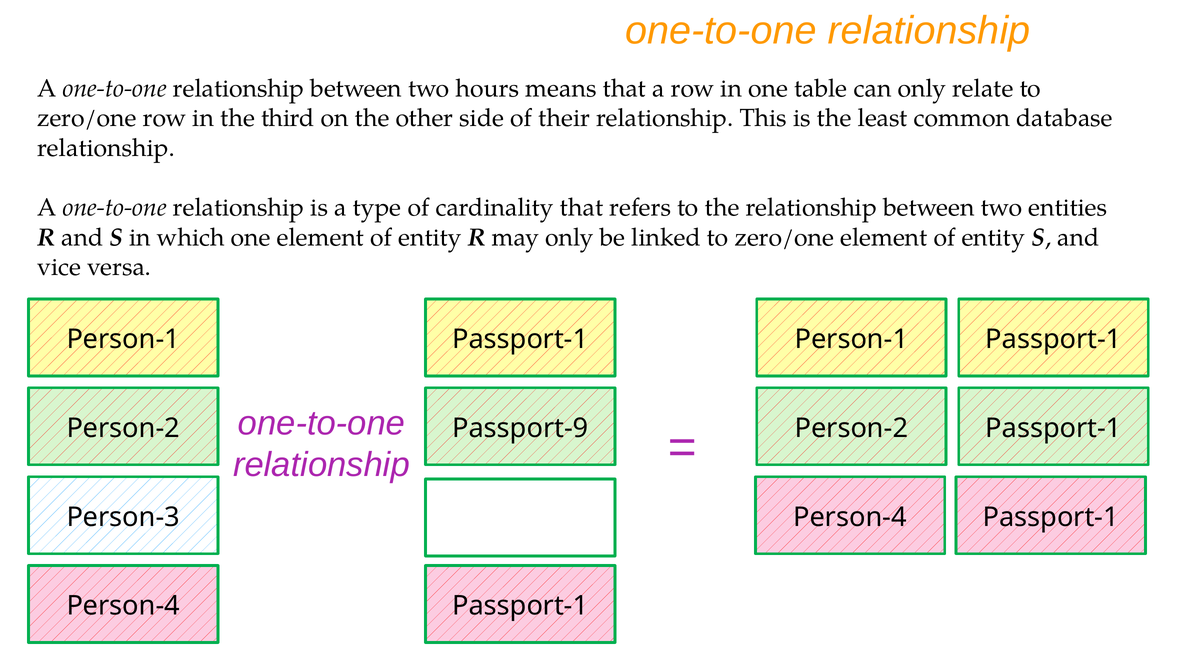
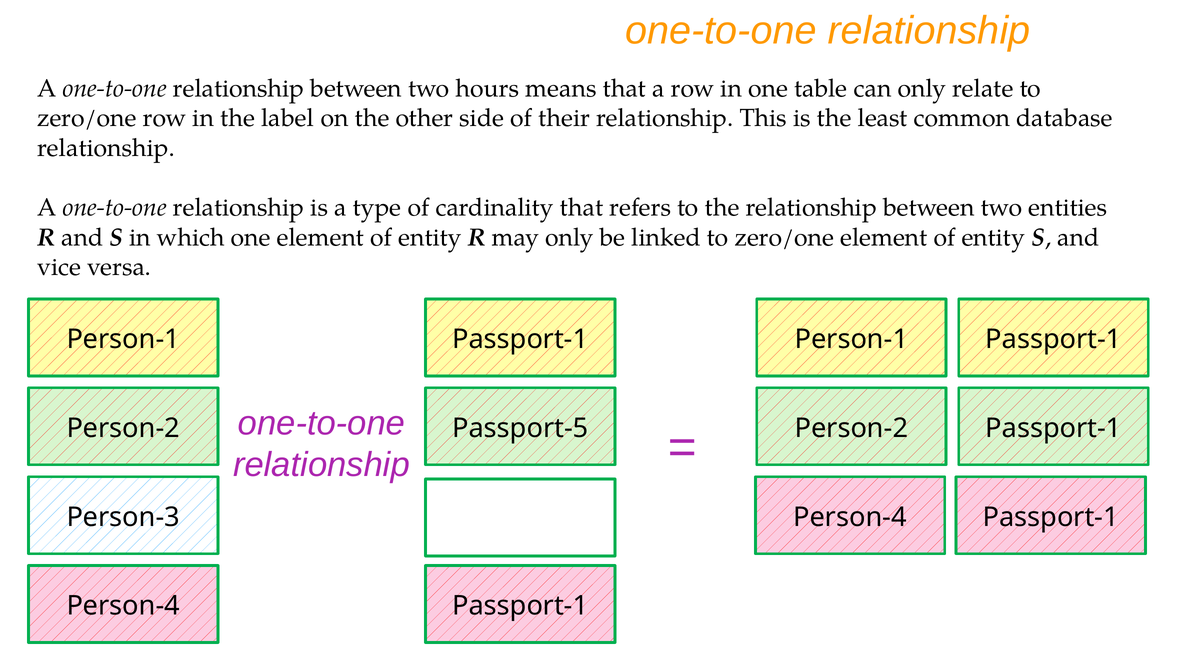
third: third -> label
Passport-9: Passport-9 -> Passport-5
